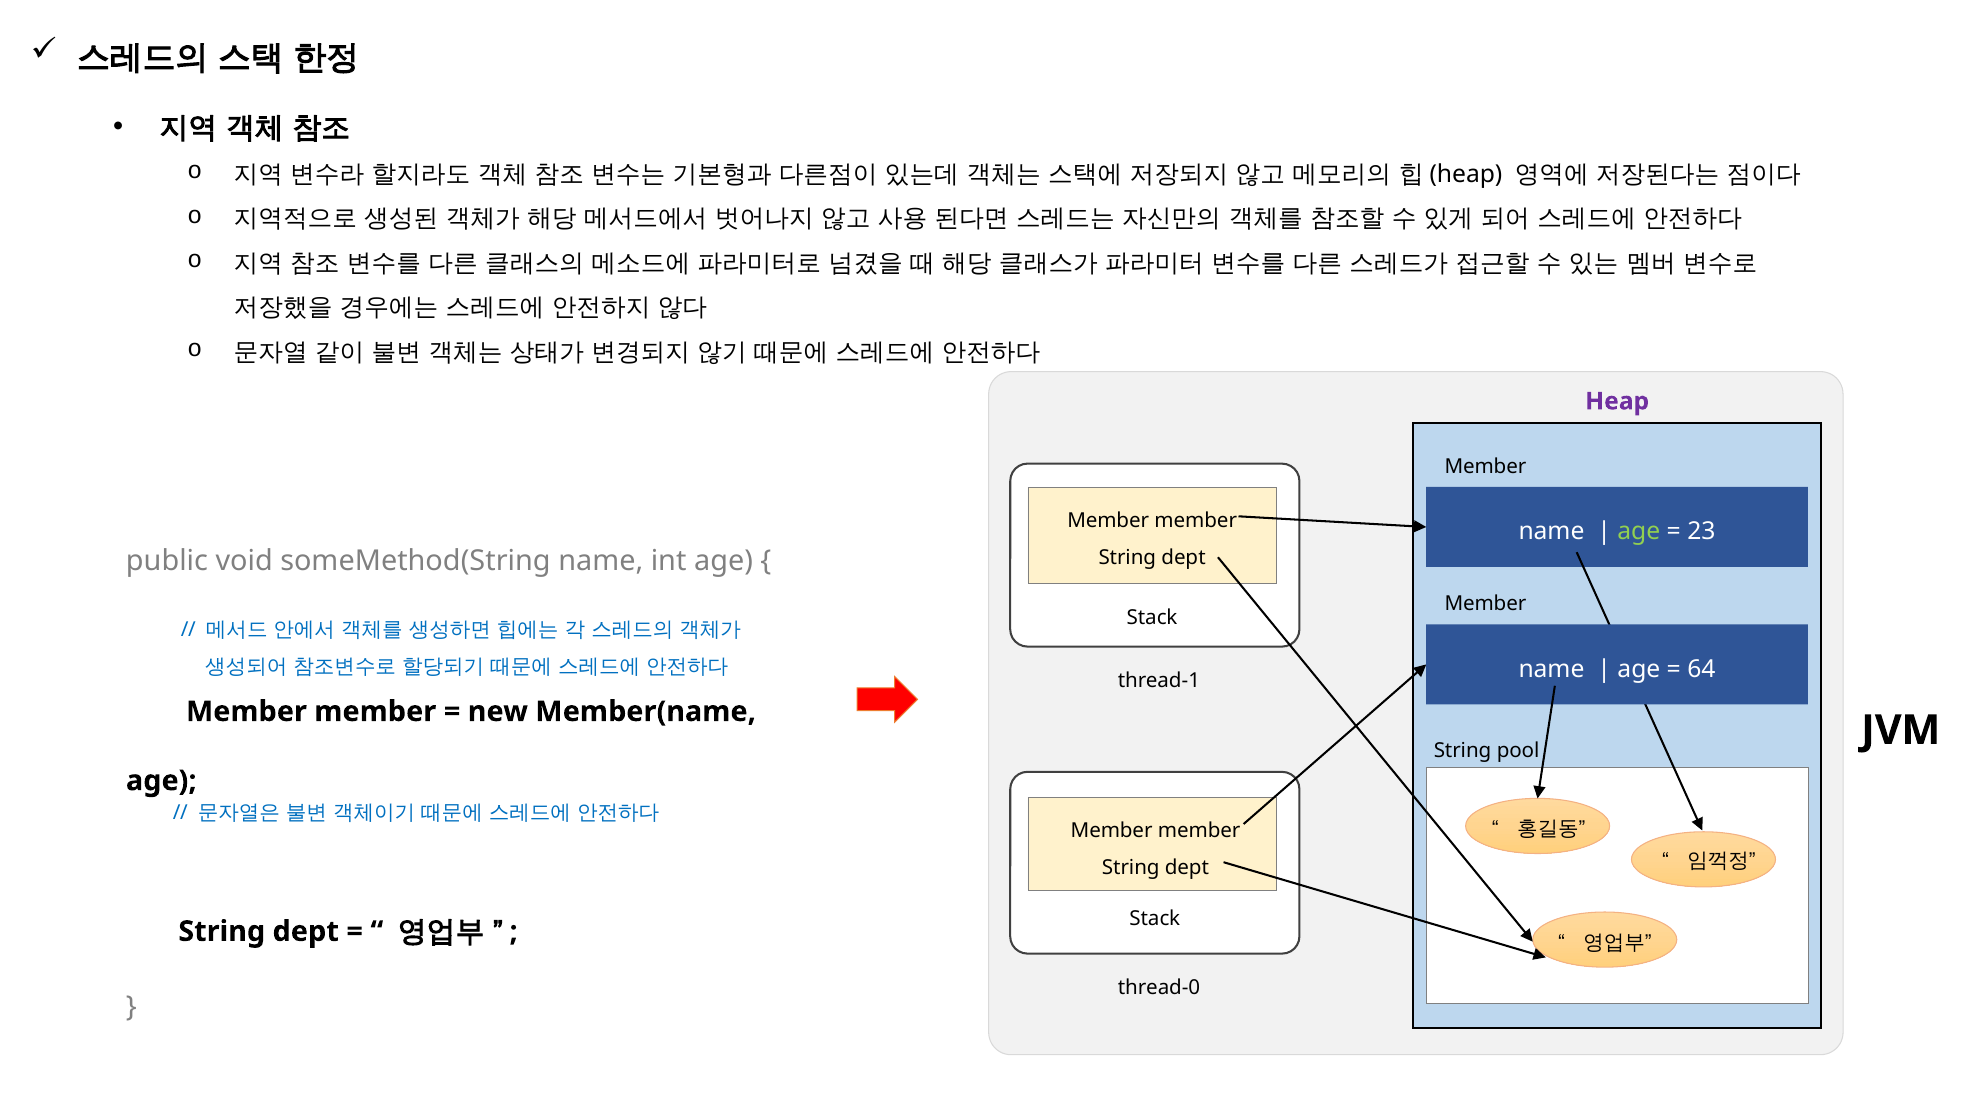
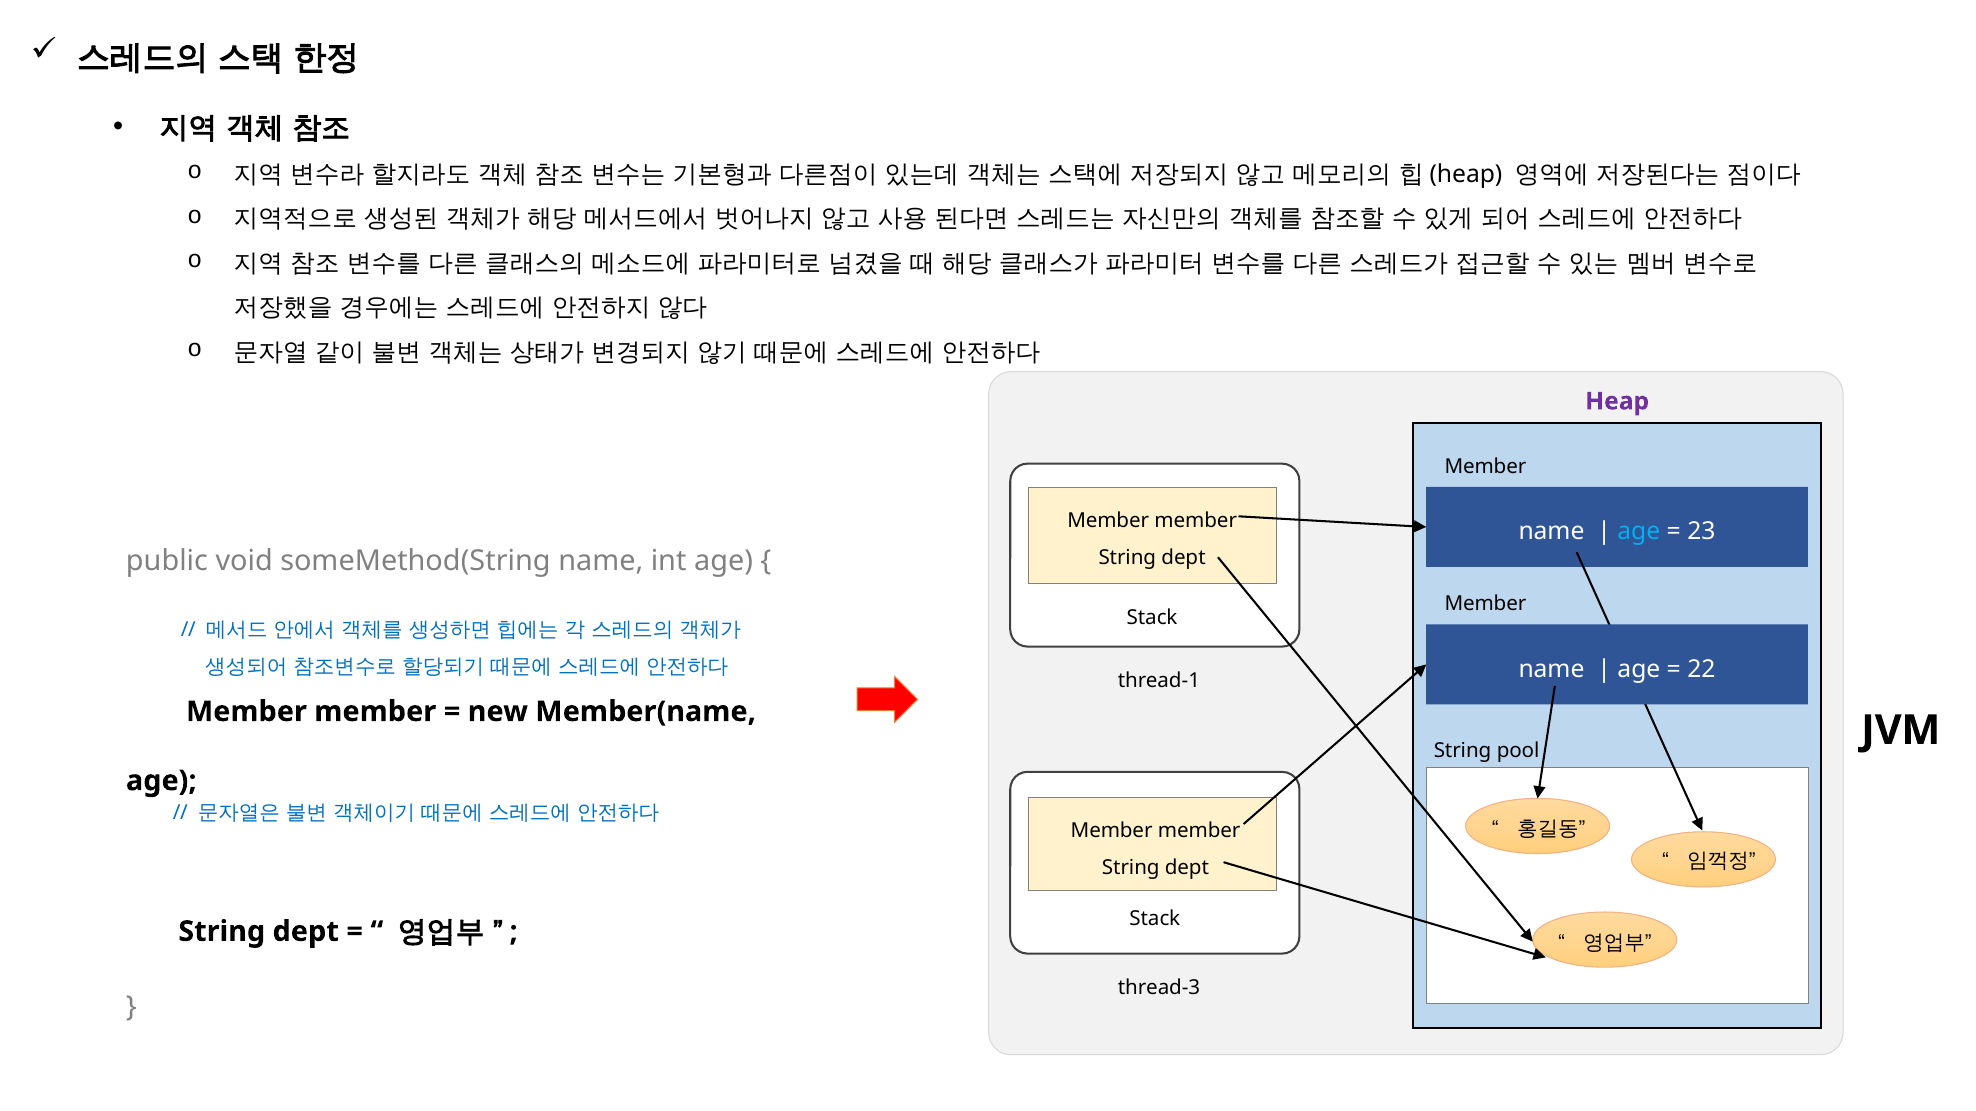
age at (1639, 531) colour: light green -> light blue
64: 64 -> 22
thread-0: thread-0 -> thread-3
